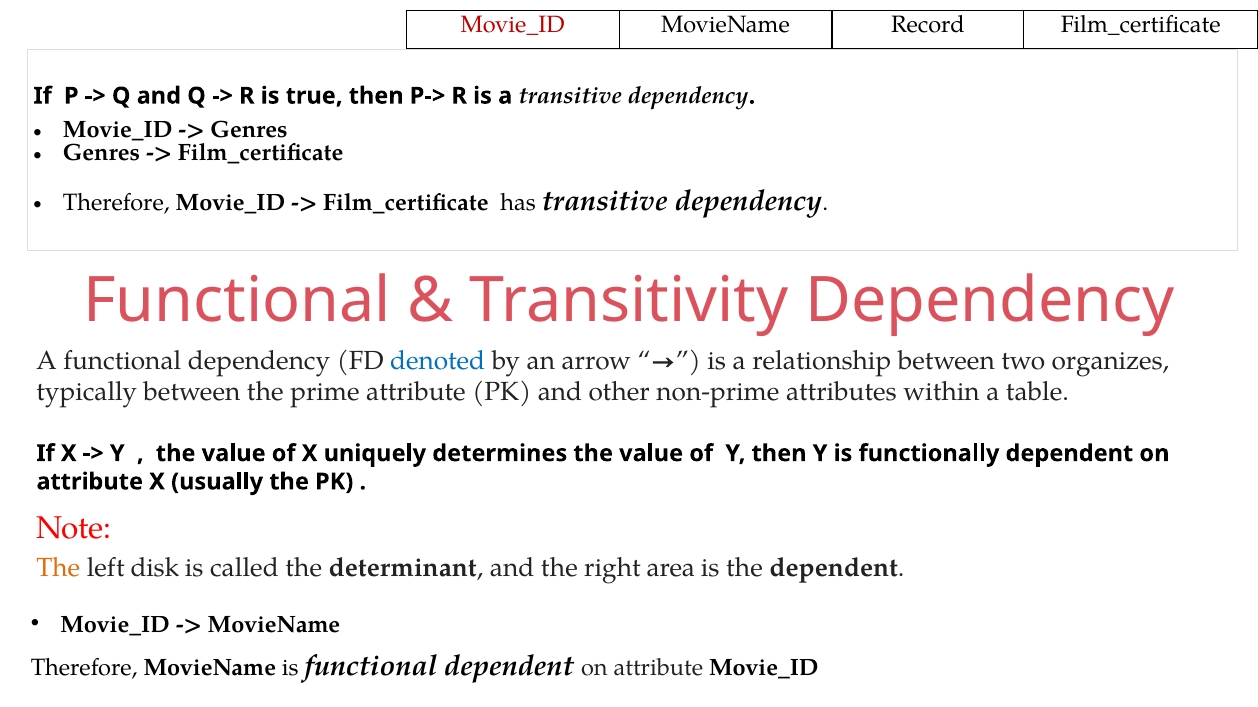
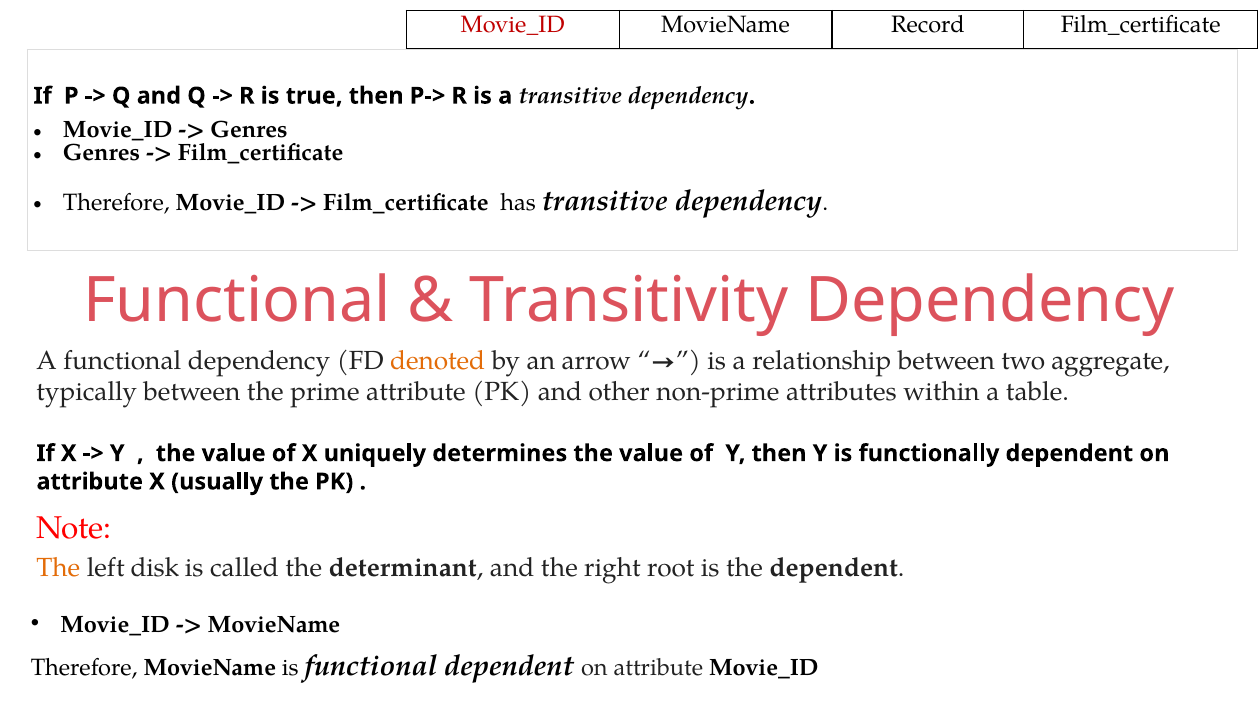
denoted colour: blue -> orange
organizes: organizes -> aggregate
area: area -> root
